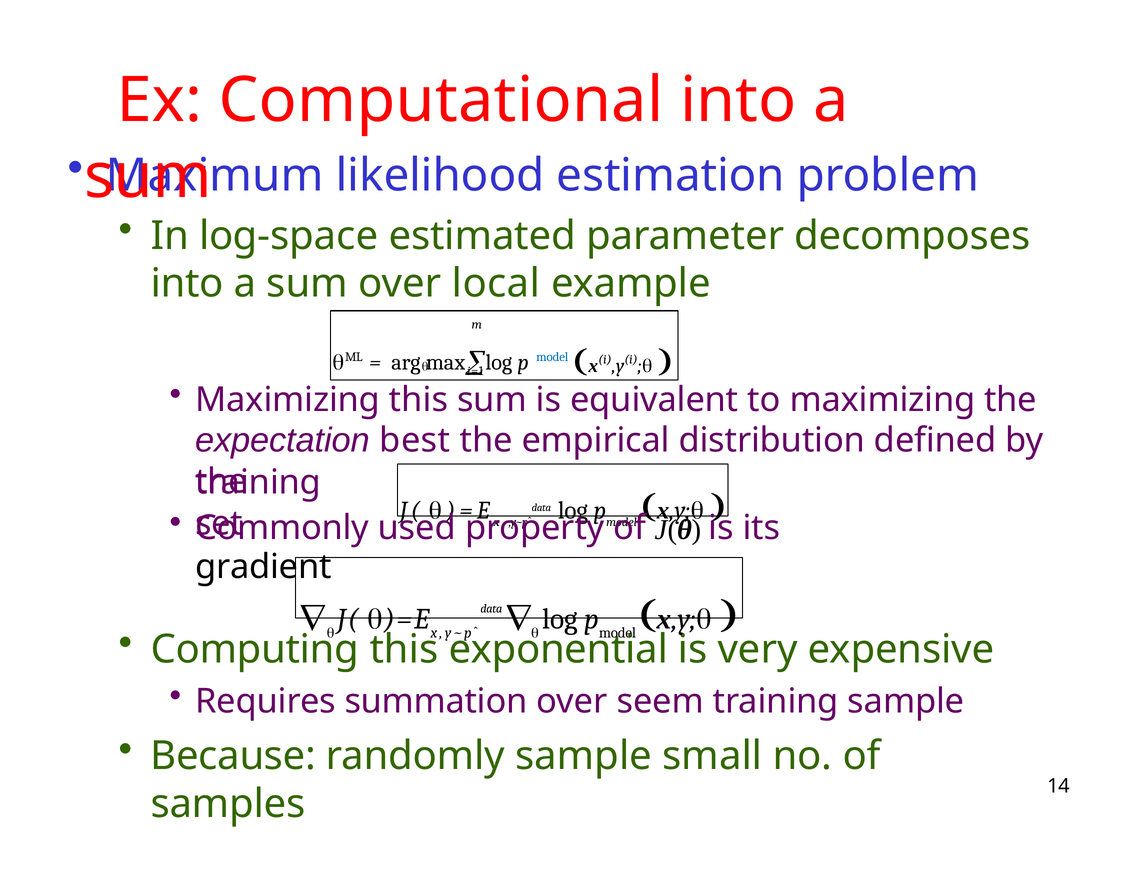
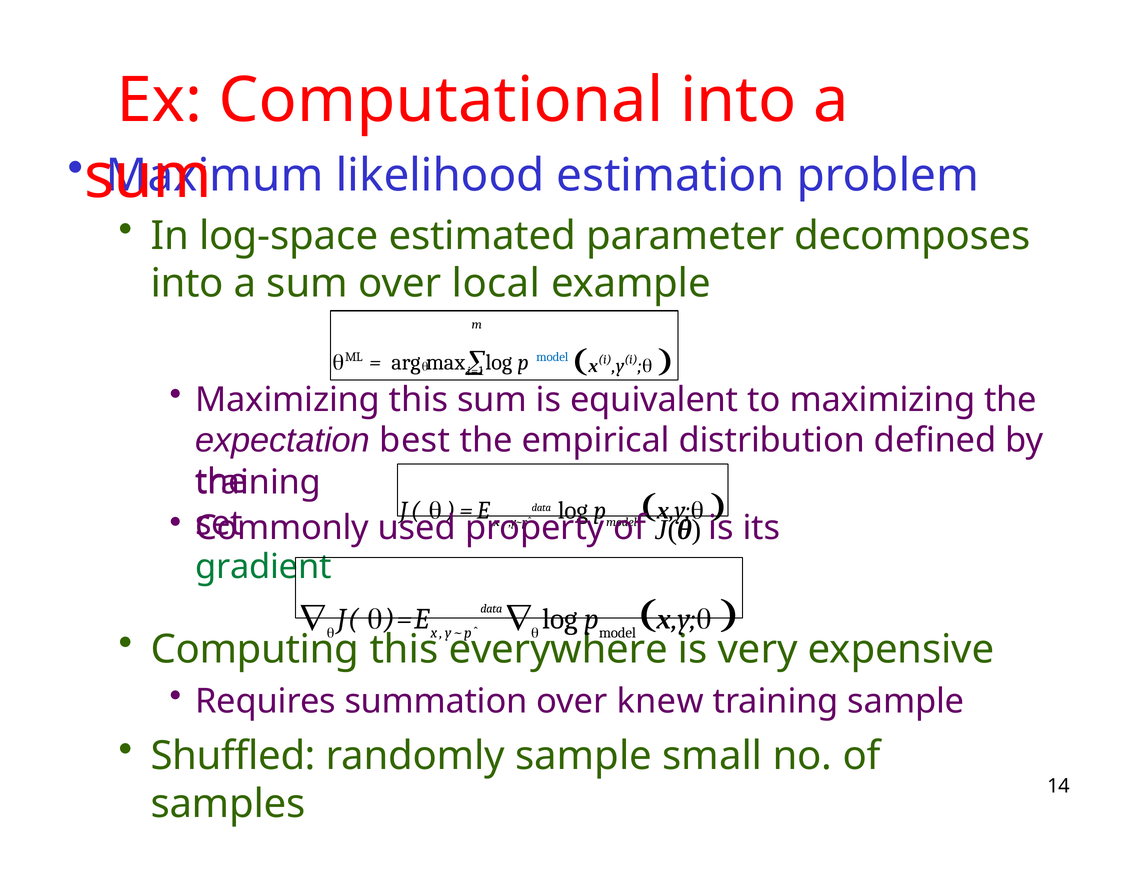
gradient colour: black -> green
exponential: exponential -> everywhere
seem: seem -> knew
Because: Because -> Shuffled
